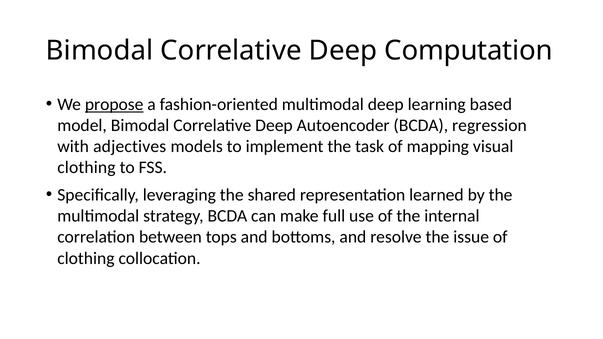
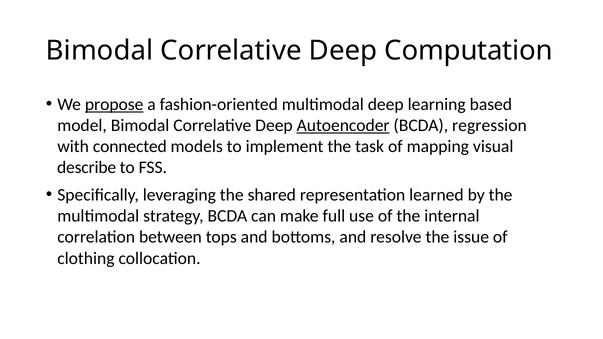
Autoencoder underline: none -> present
adjectives: adjectives -> connected
clothing at (86, 168): clothing -> describe
